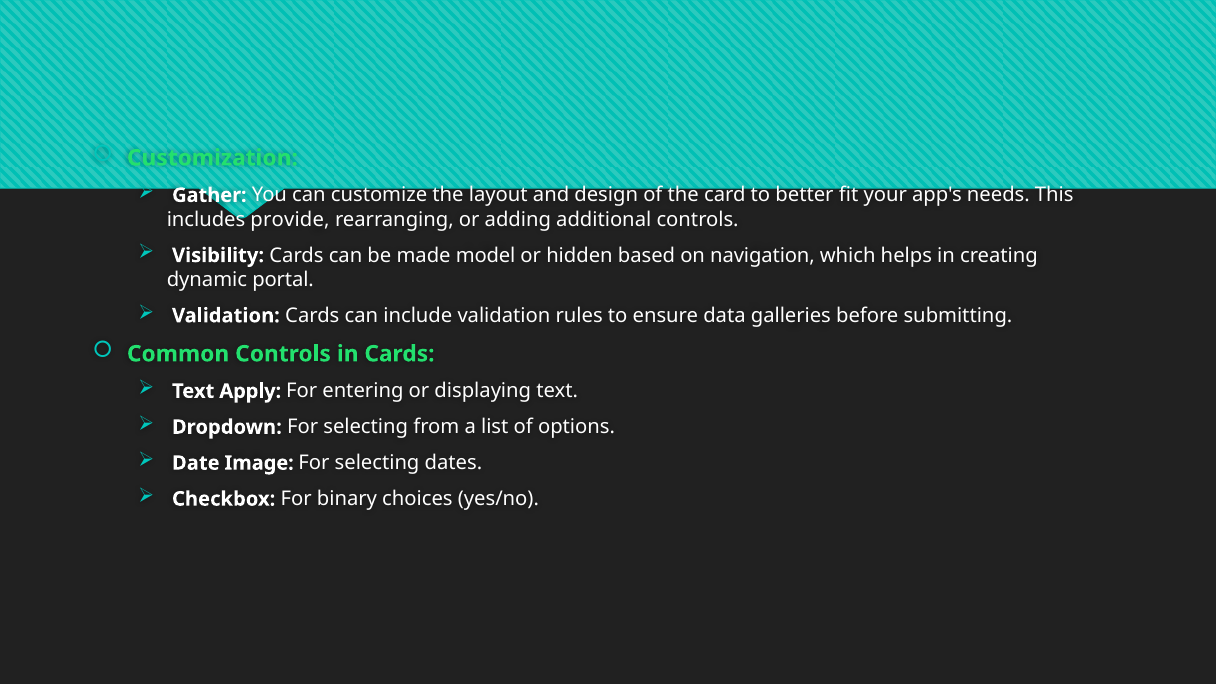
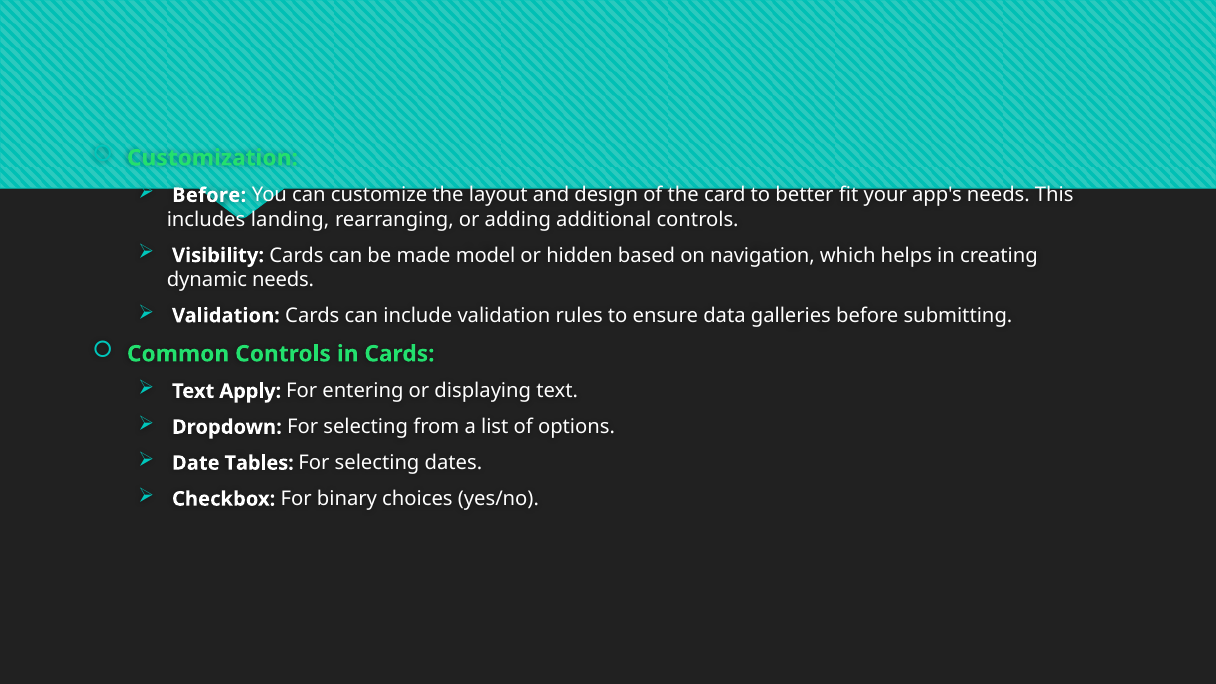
Gather at (209, 195): Gather -> Before
provide: provide -> landing
dynamic portal: portal -> needs
Image: Image -> Tables
